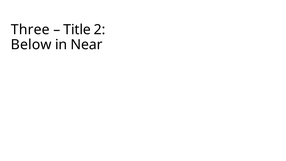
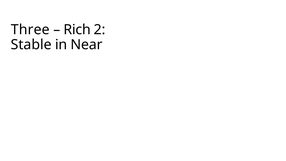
Title: Title -> Rich
Below: Below -> Stable
